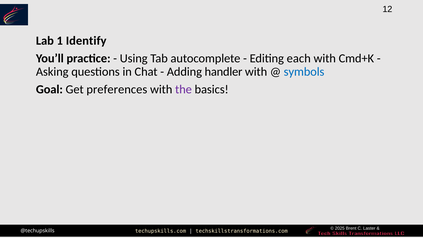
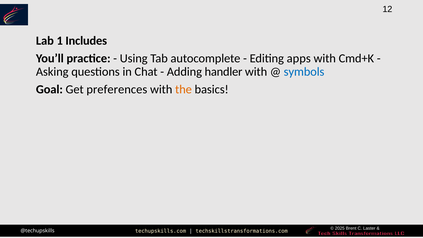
Identify: Identify -> Includes
each: each -> apps
the colour: purple -> orange
